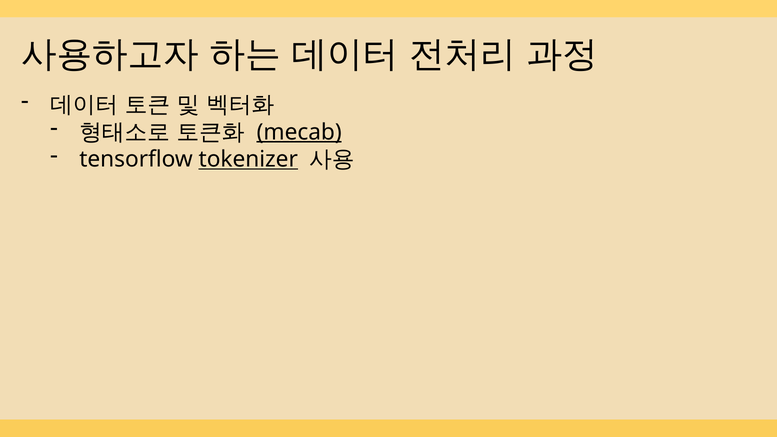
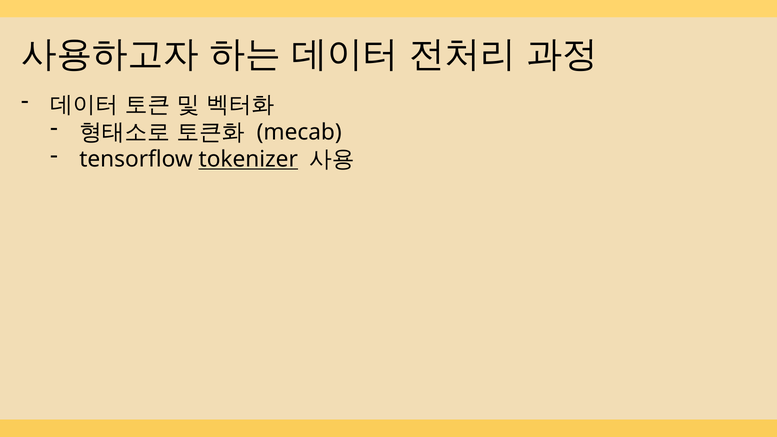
mecab underline: present -> none
